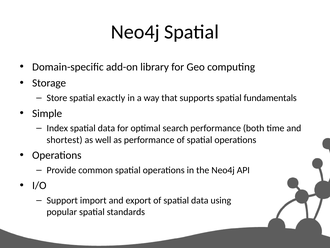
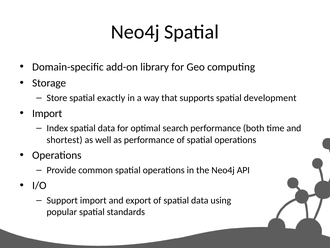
fundamentals: fundamentals -> development
Simple at (47, 113): Simple -> Import
